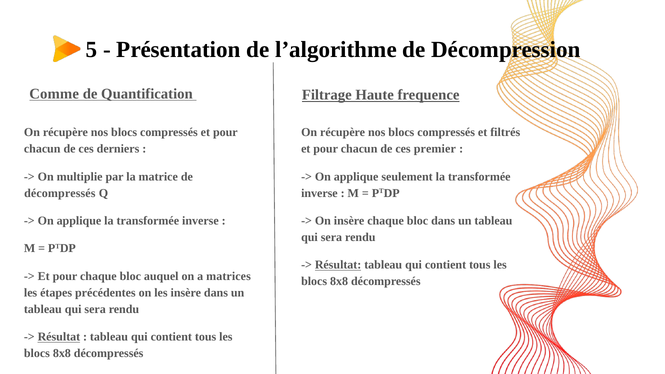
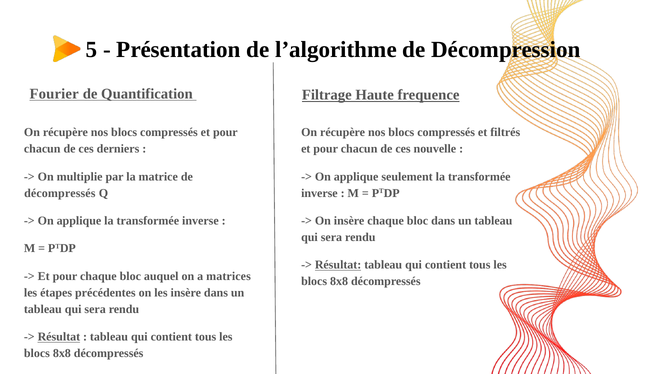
Comme: Comme -> Fourier
premier: premier -> nouvelle
